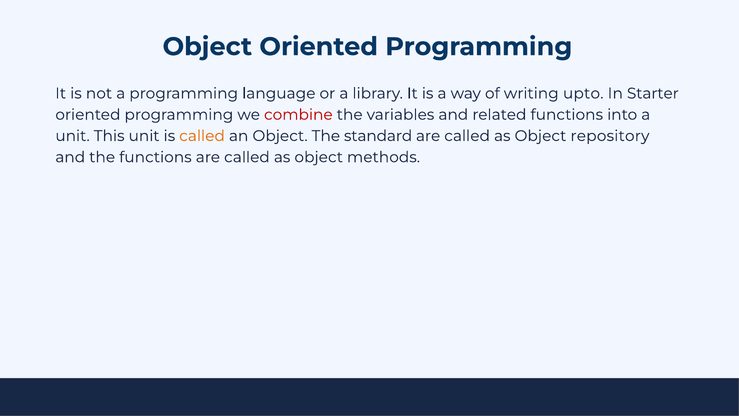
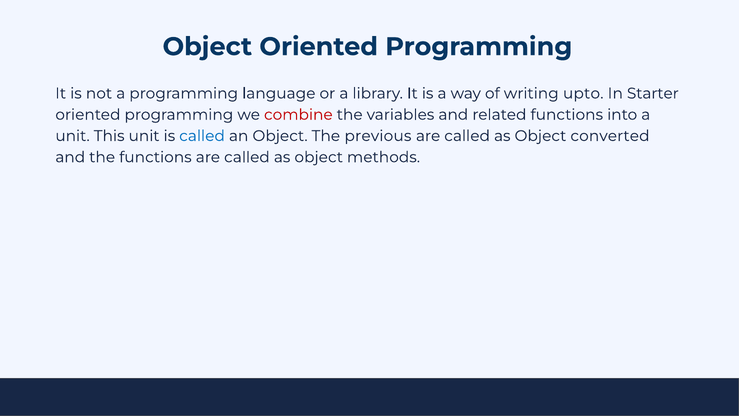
called at (202, 136) colour: orange -> blue
standard: standard -> previous
repository: repository -> converted
